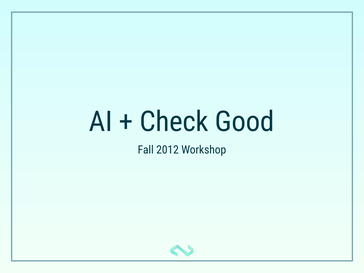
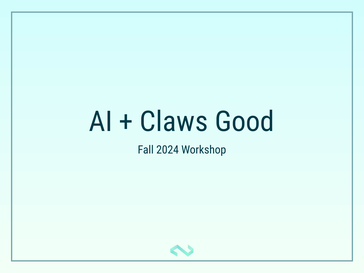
Check: Check -> Claws
2012: 2012 -> 2024
